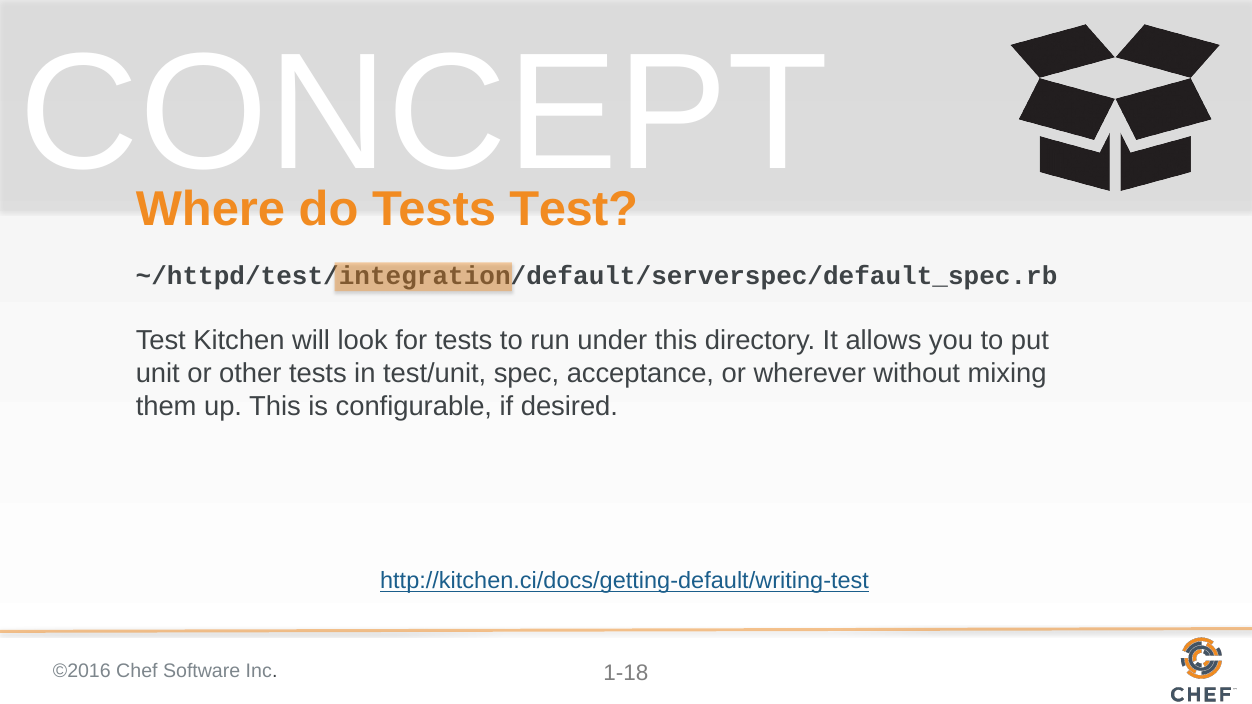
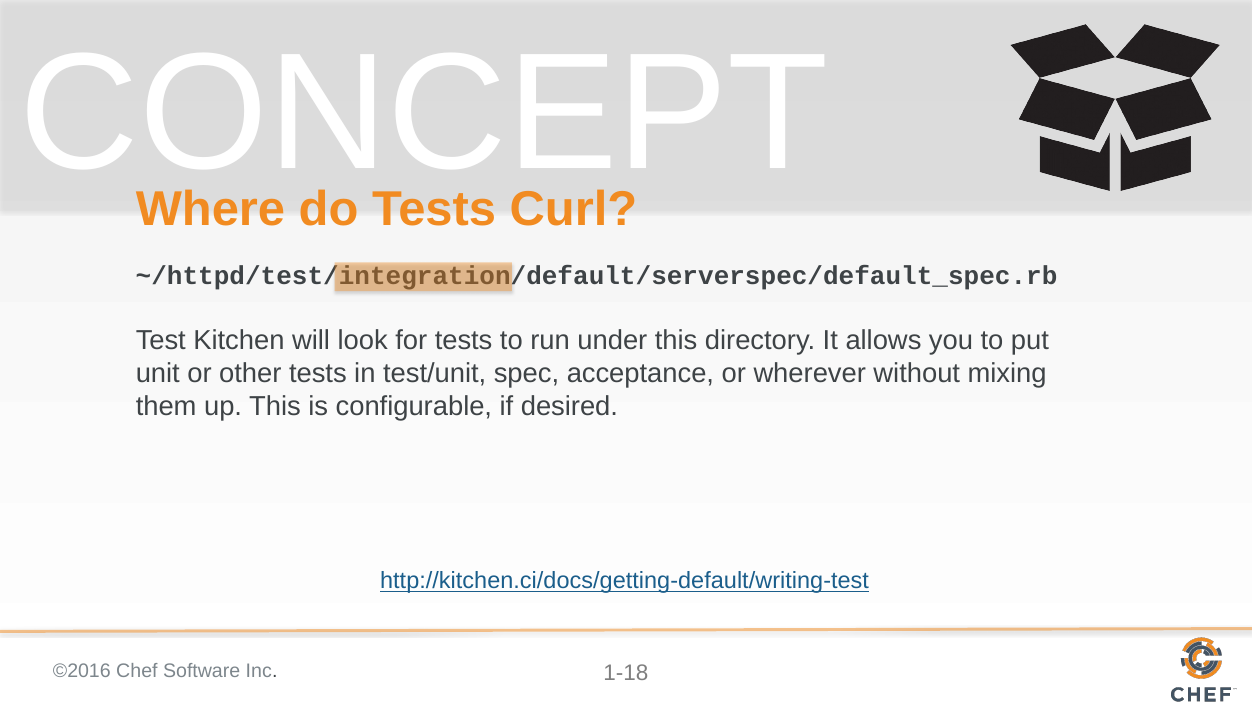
Tests Test: Test -> Curl
